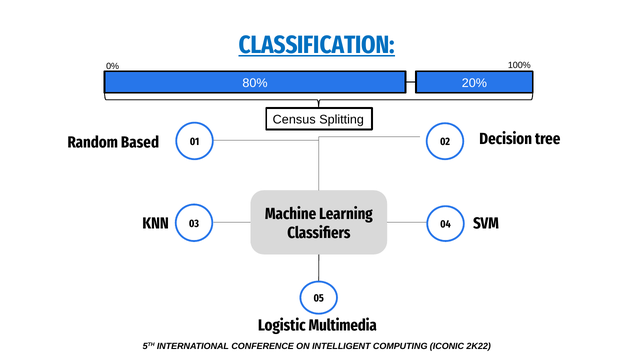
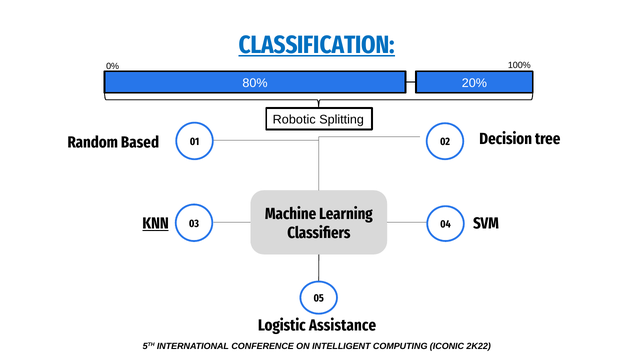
Census: Census -> Robotic
KNN underline: none -> present
Multimedia: Multimedia -> Assistance
